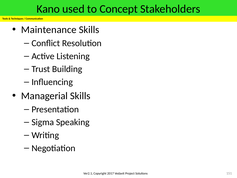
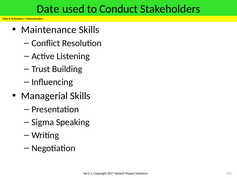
Kano: Kano -> Date
Concept: Concept -> Conduct
